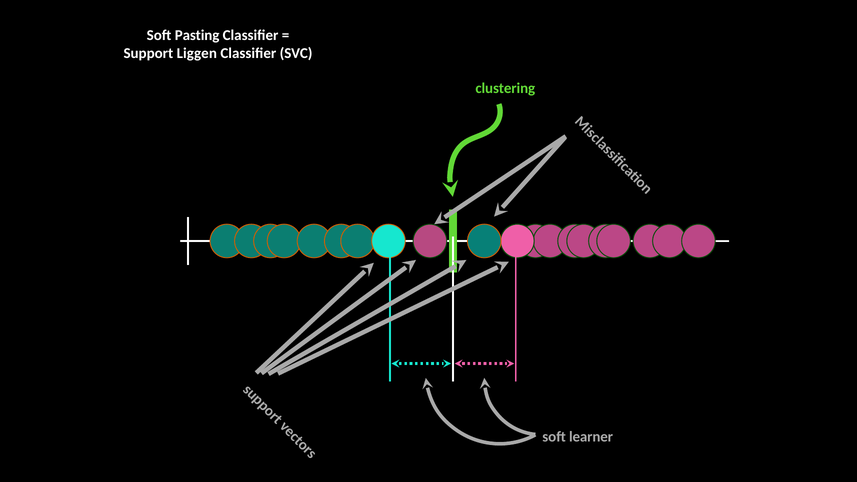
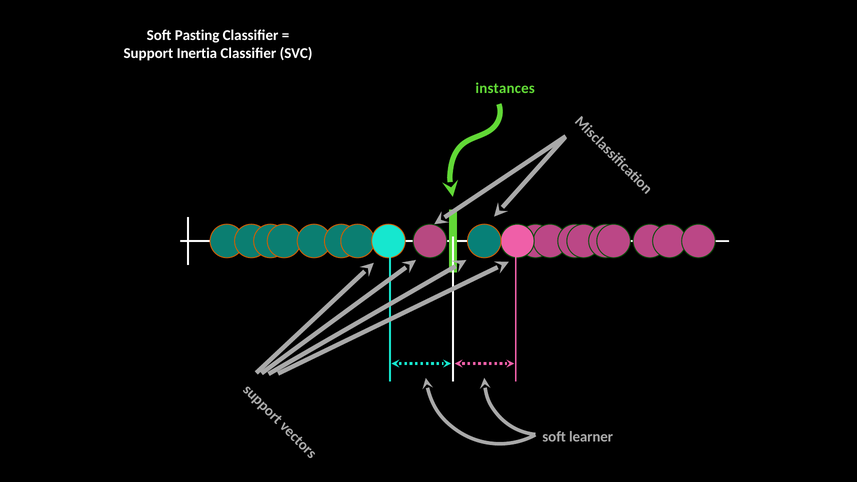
Liggen: Liggen -> Inertia
clustering: clustering -> instances
